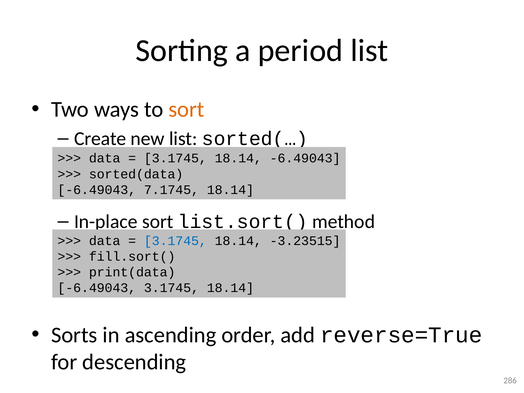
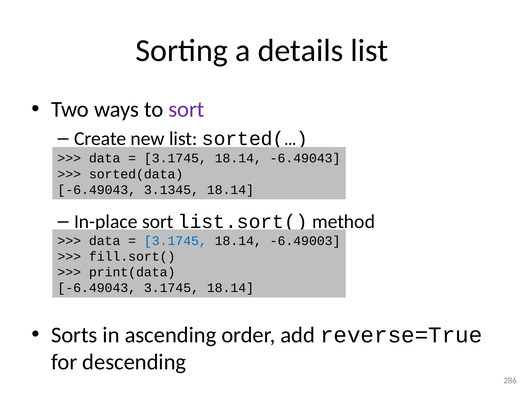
period: period -> details
sort at (186, 109) colour: orange -> purple
7.1745: 7.1745 -> 3.1345
-3.23515: -3.23515 -> -6.49003
